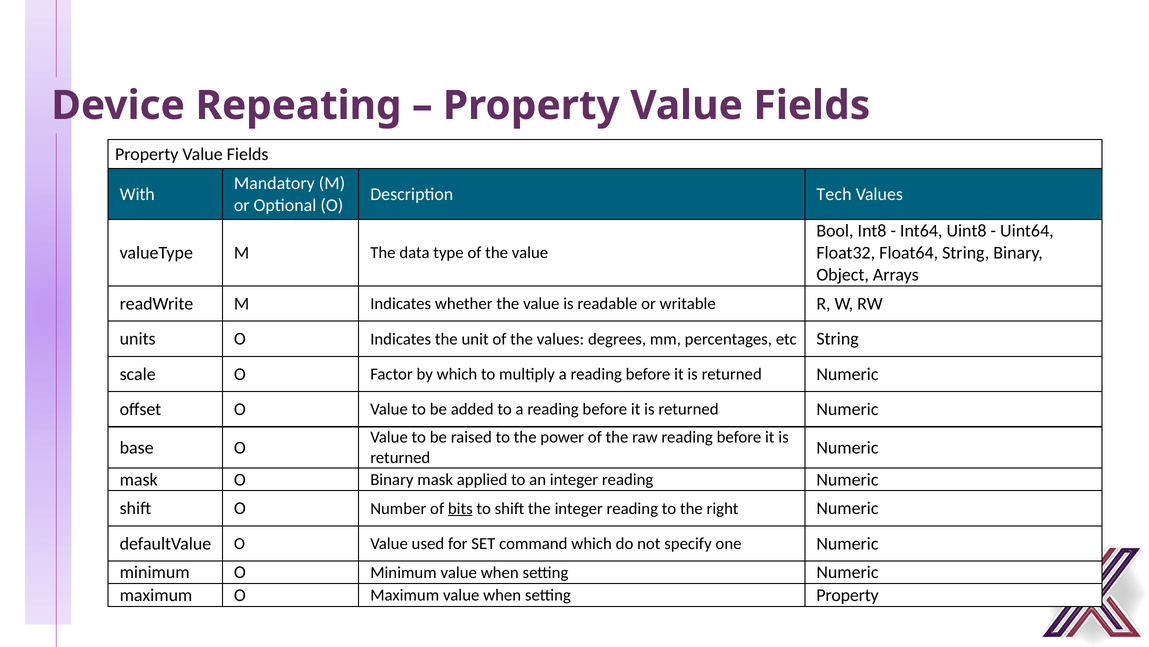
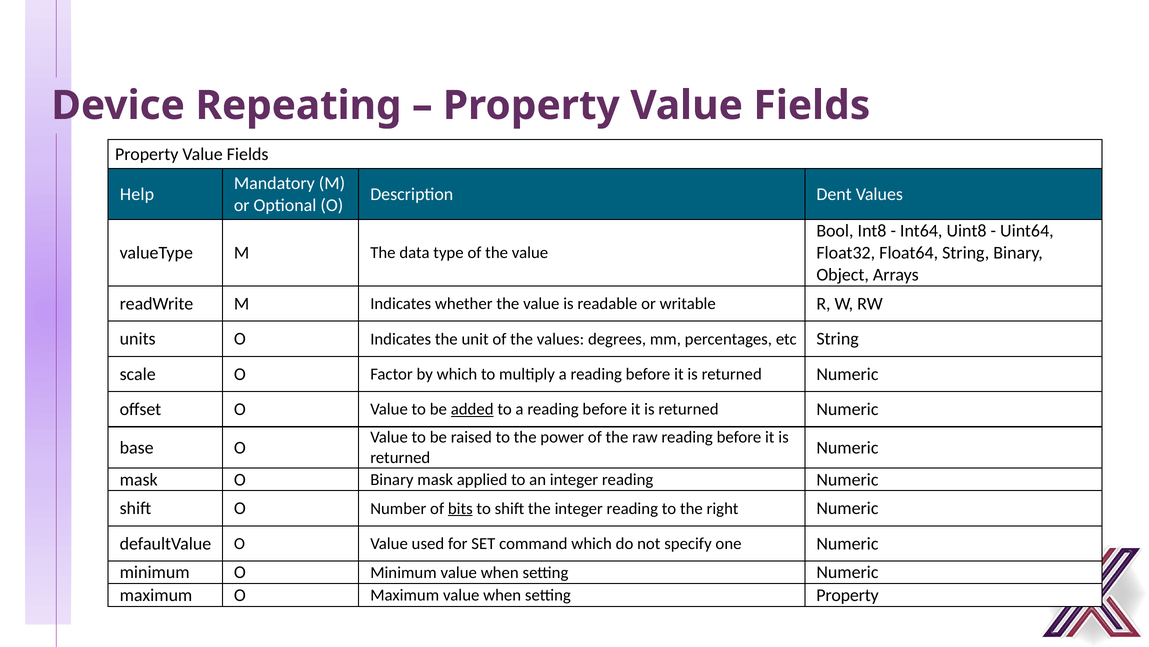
With: With -> Help
Tech: Tech -> Dent
added underline: none -> present
